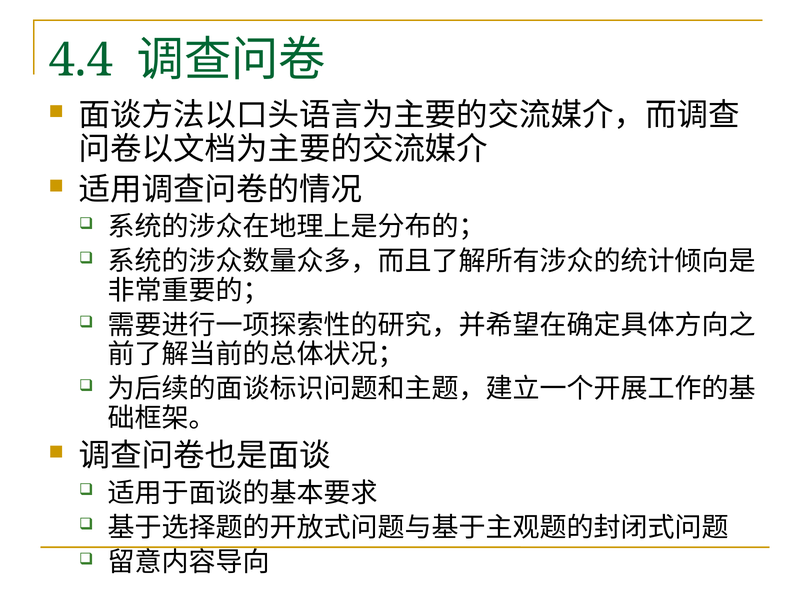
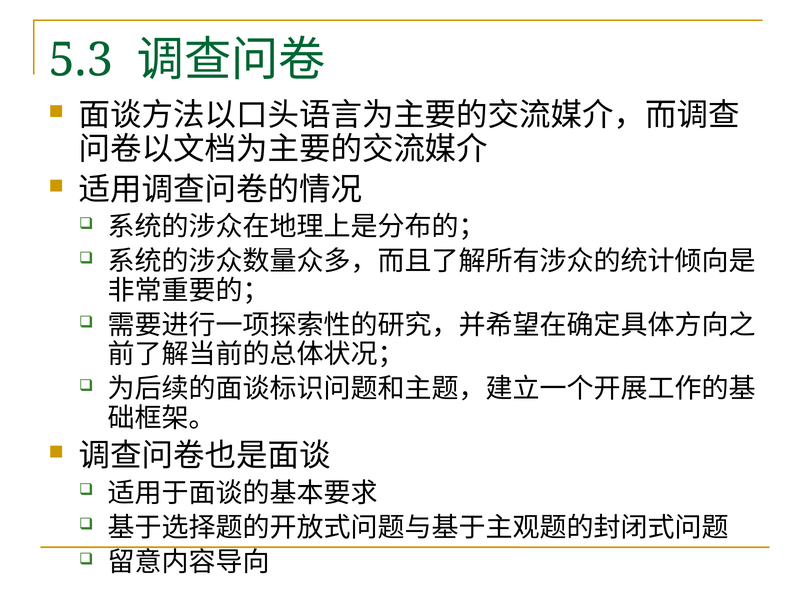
4.4: 4.4 -> 5.3
